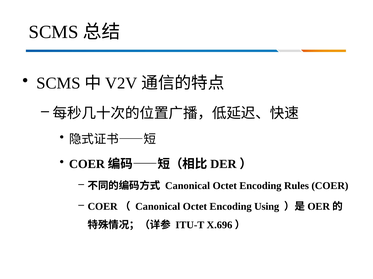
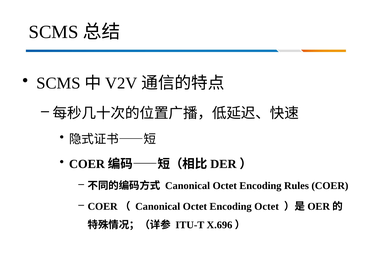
Encoding Using: Using -> Octet
